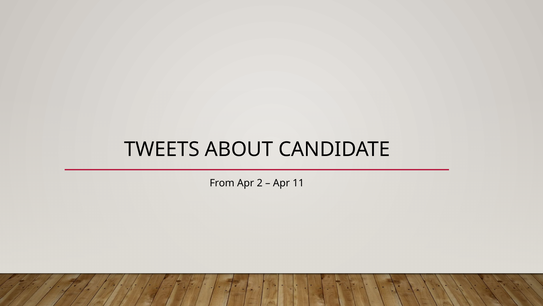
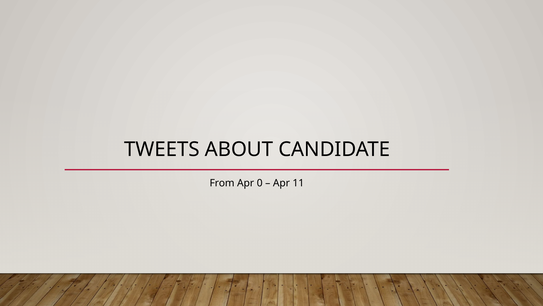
2: 2 -> 0
